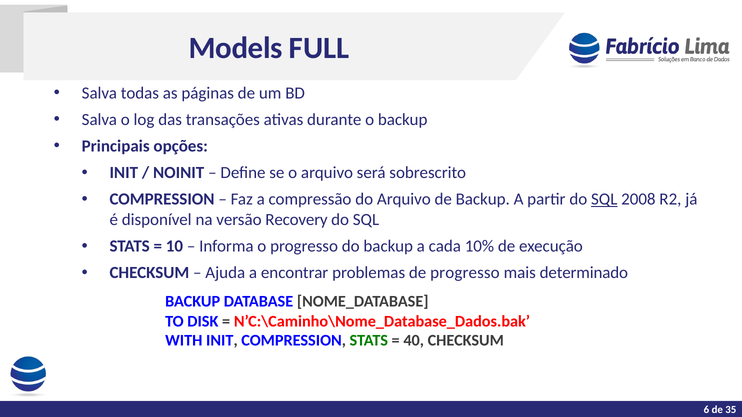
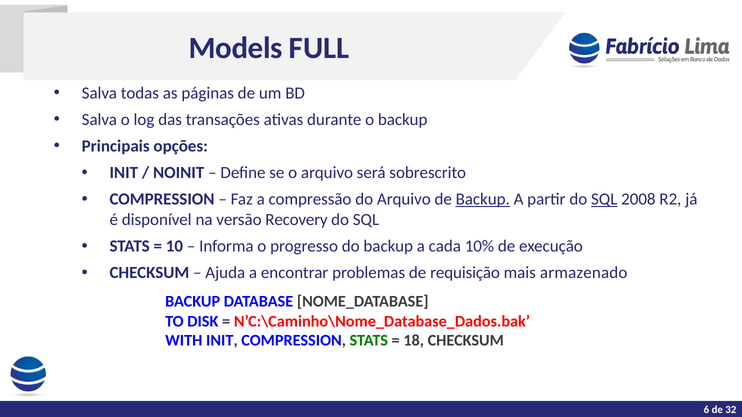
Backup at (483, 200) underline: none -> present
de progresso: progresso -> requisição
determinado: determinado -> armazenado
40: 40 -> 18
35: 35 -> 32
